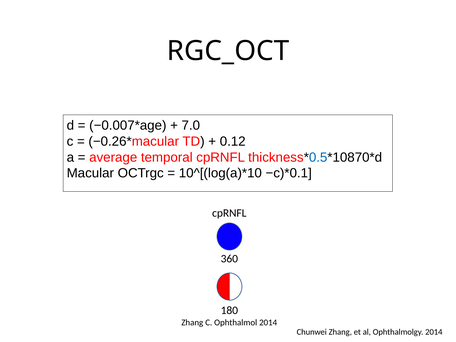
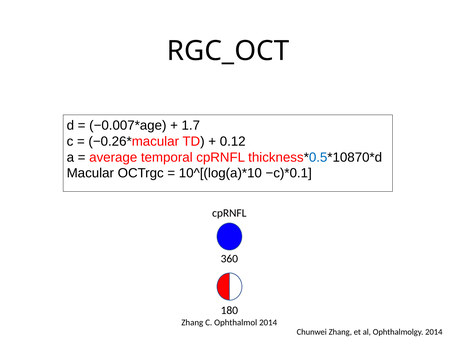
7.0: 7.0 -> 1.7
